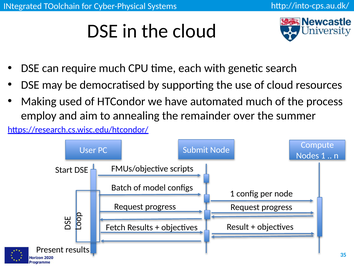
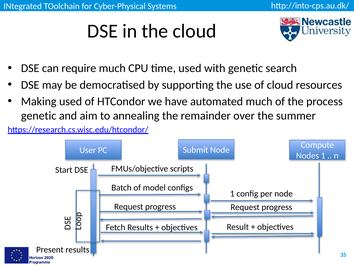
time each: each -> used
employ at (39, 115): employ -> genetic
